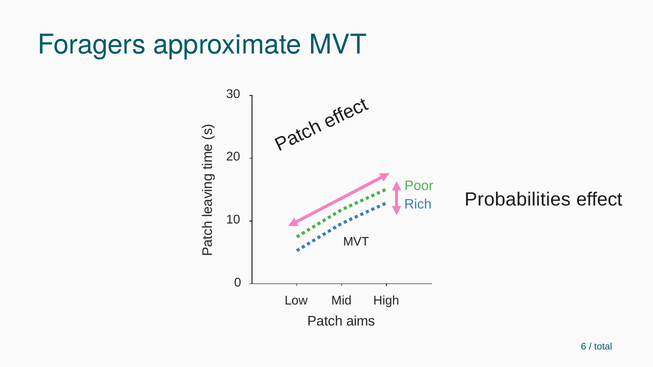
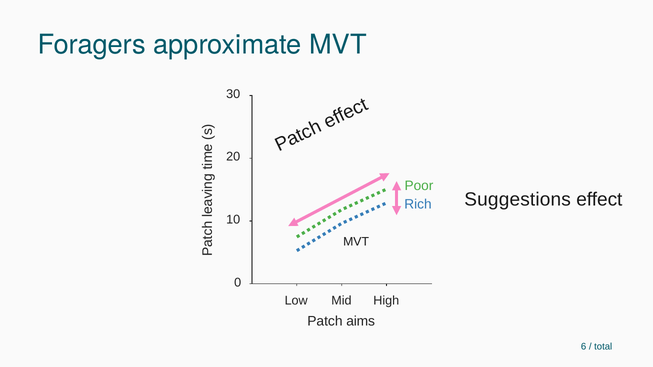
Probabilities: Probabilities -> Suggestions
